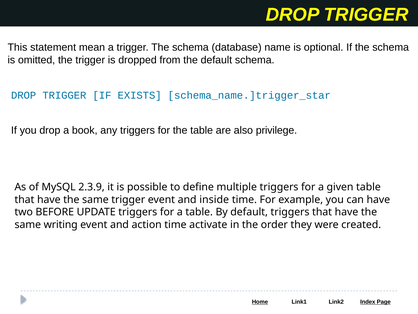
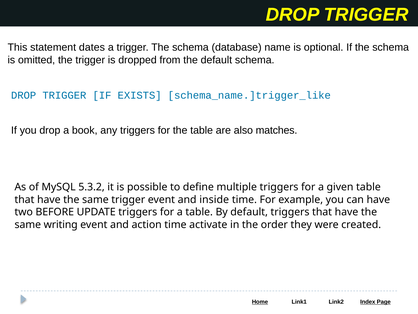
mean: mean -> dates
schema_name.]trigger_star: schema_name.]trigger_star -> schema_name.]trigger_like
privilege: privilege -> matches
2.3.9: 2.3.9 -> 5.3.2
